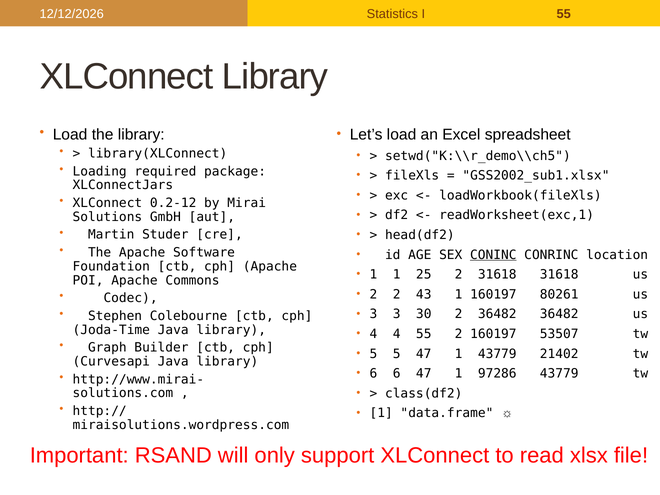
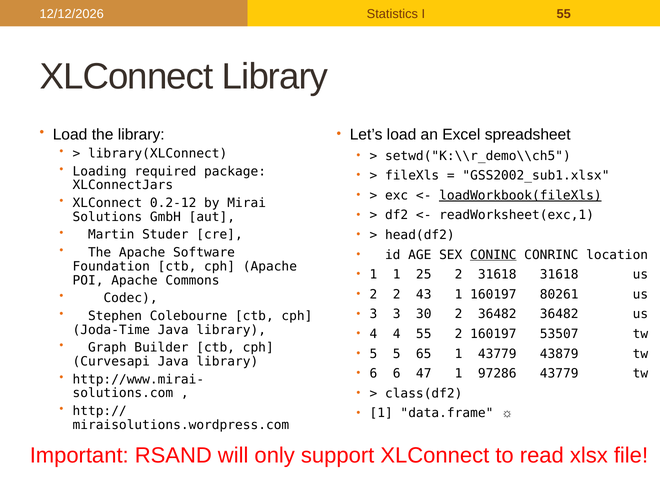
loadWorkbook(fileXls underline: none -> present
5 47: 47 -> 65
21402: 21402 -> 43879
